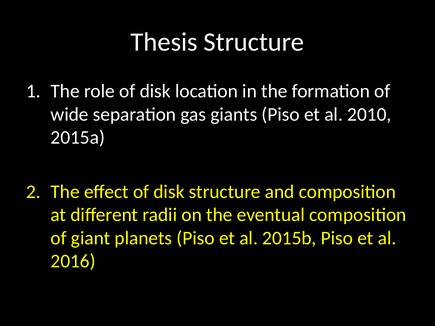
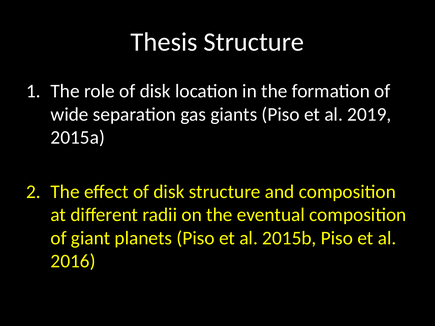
2010: 2010 -> 2019
